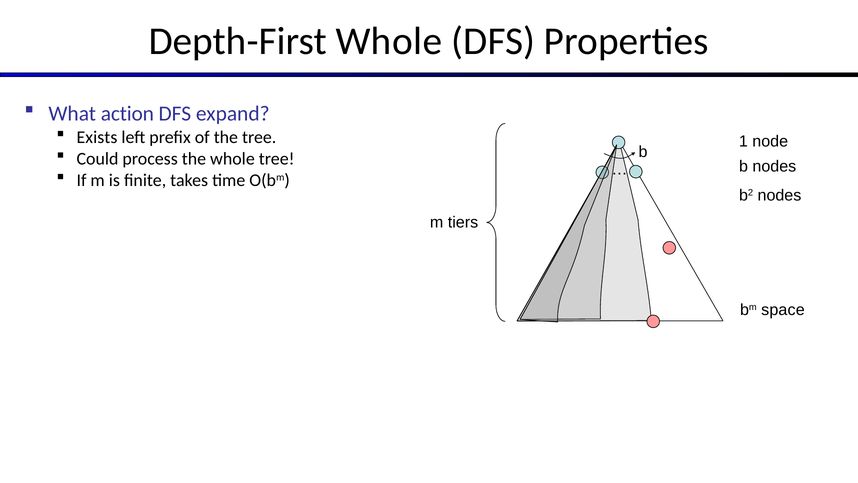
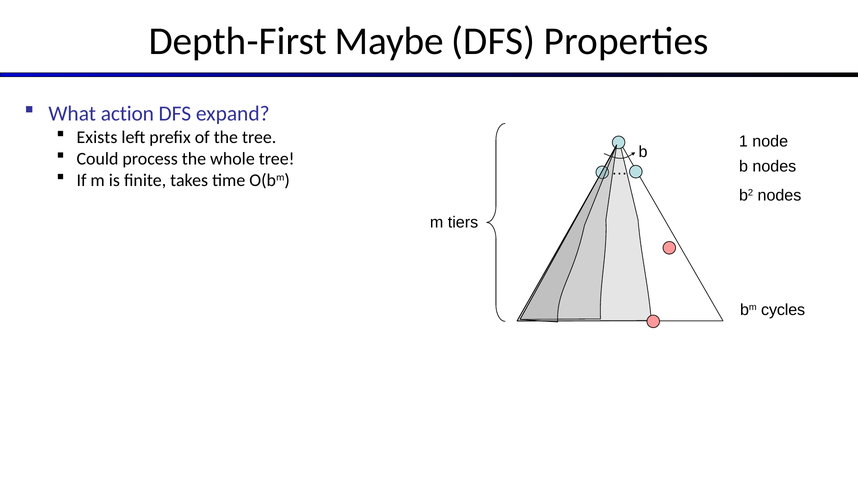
Depth-First Whole: Whole -> Maybe
space: space -> cycles
